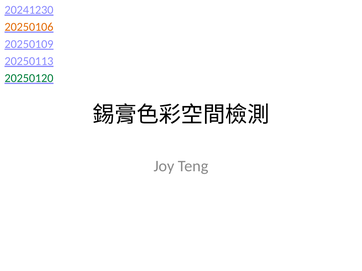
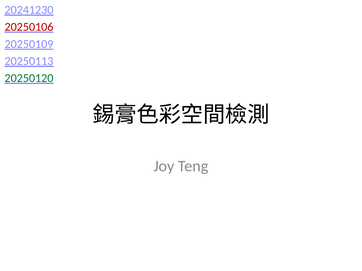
20250106 colour: orange -> red
